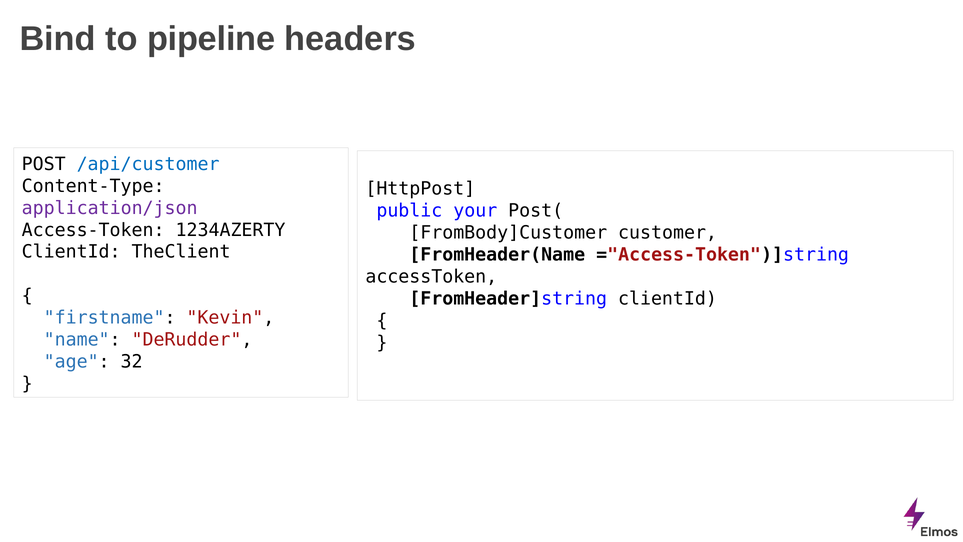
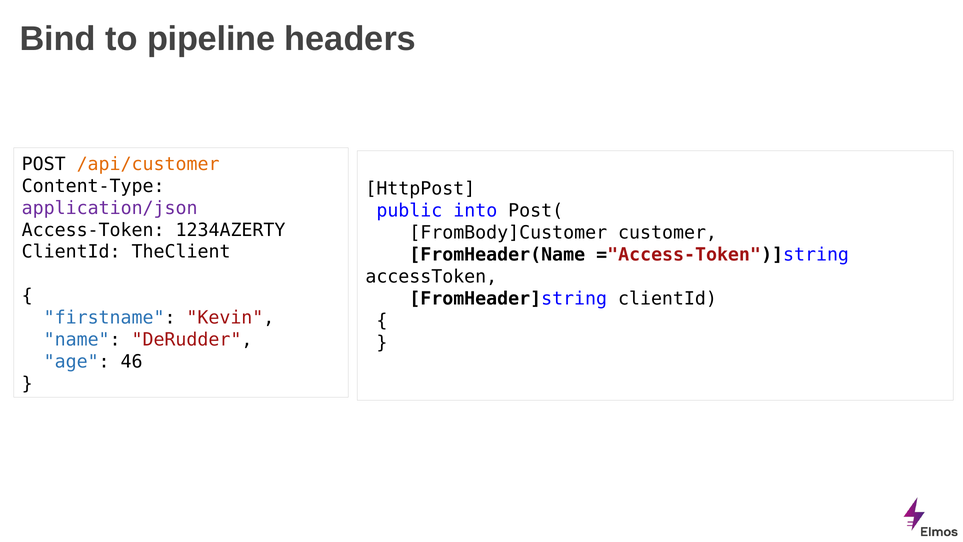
/api/customer colour: blue -> orange
your: your -> into
32: 32 -> 46
